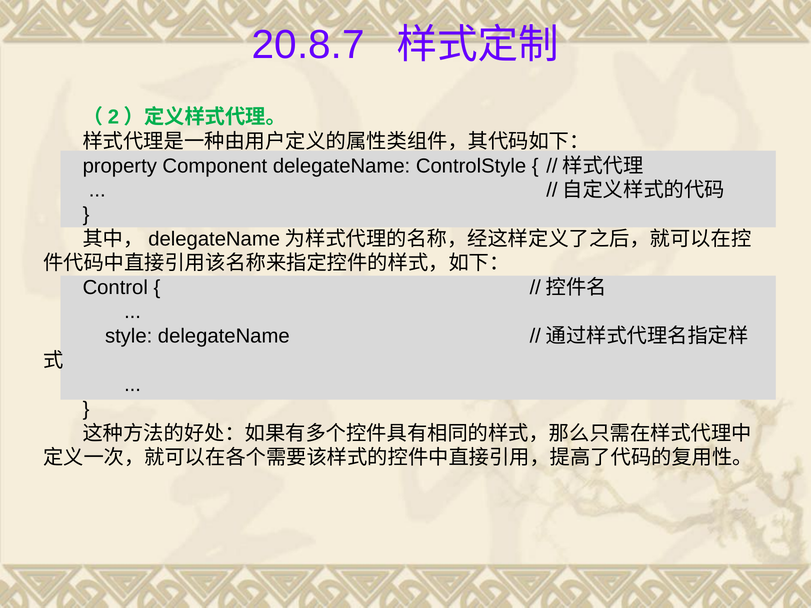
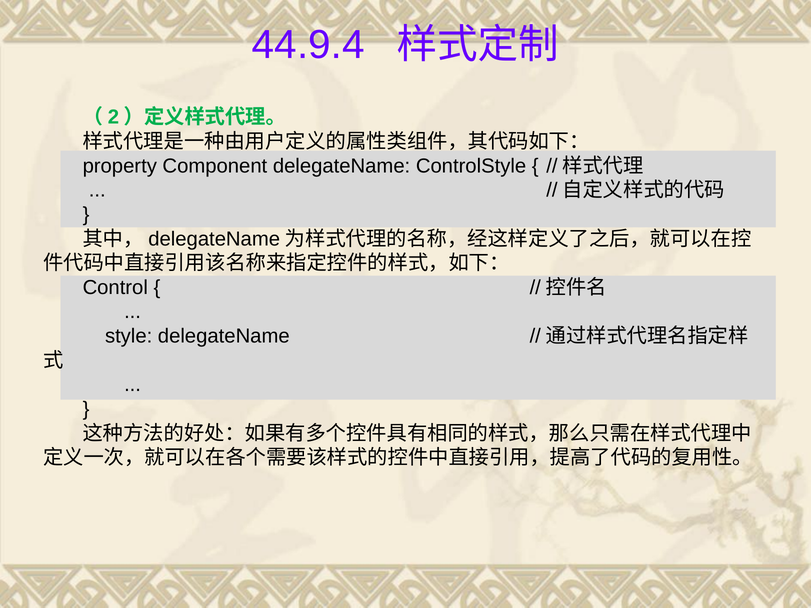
20.8.7: 20.8.7 -> 44.9.4
